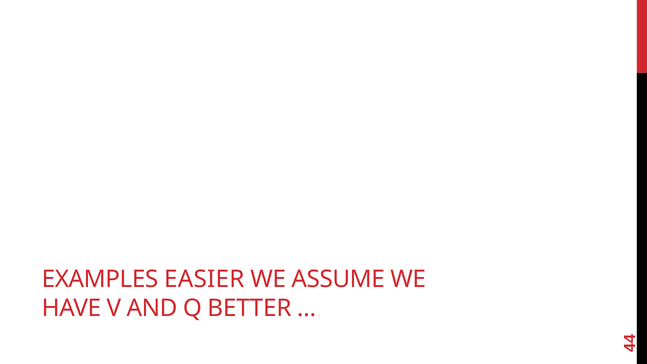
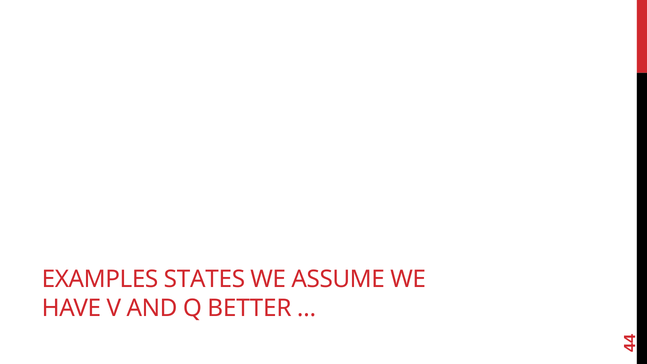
EASIER: EASIER -> STATES
